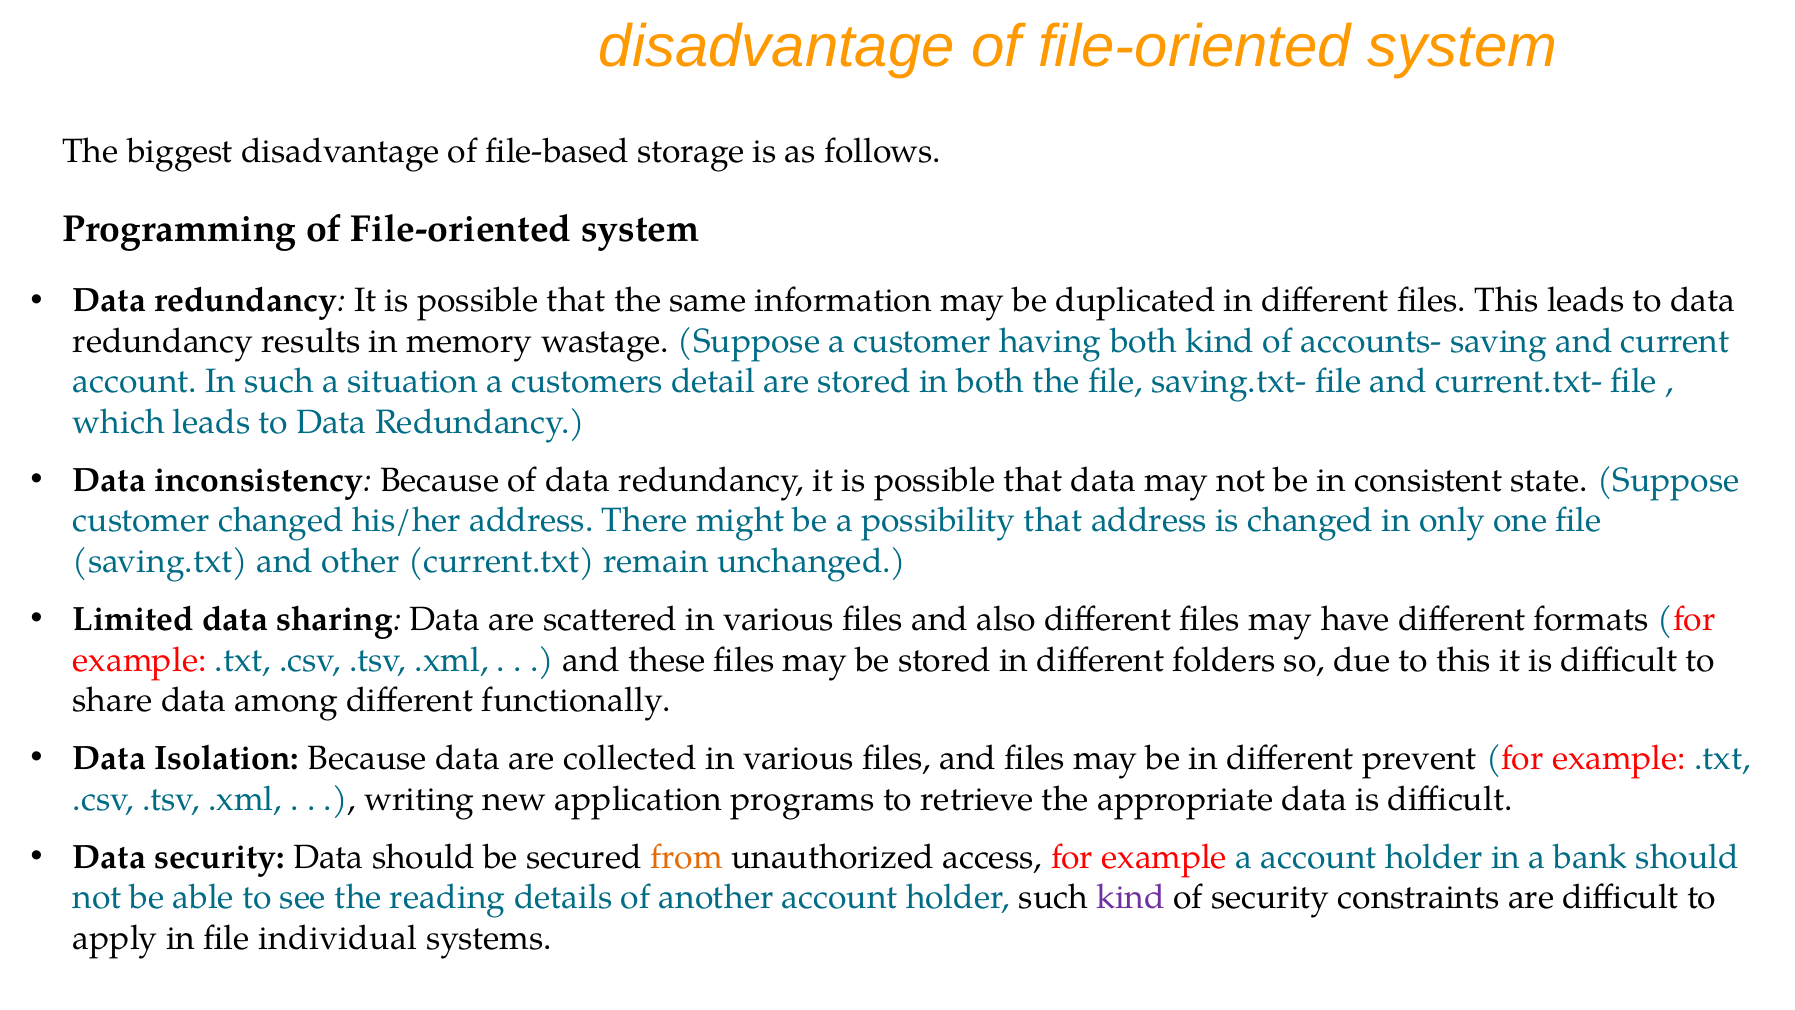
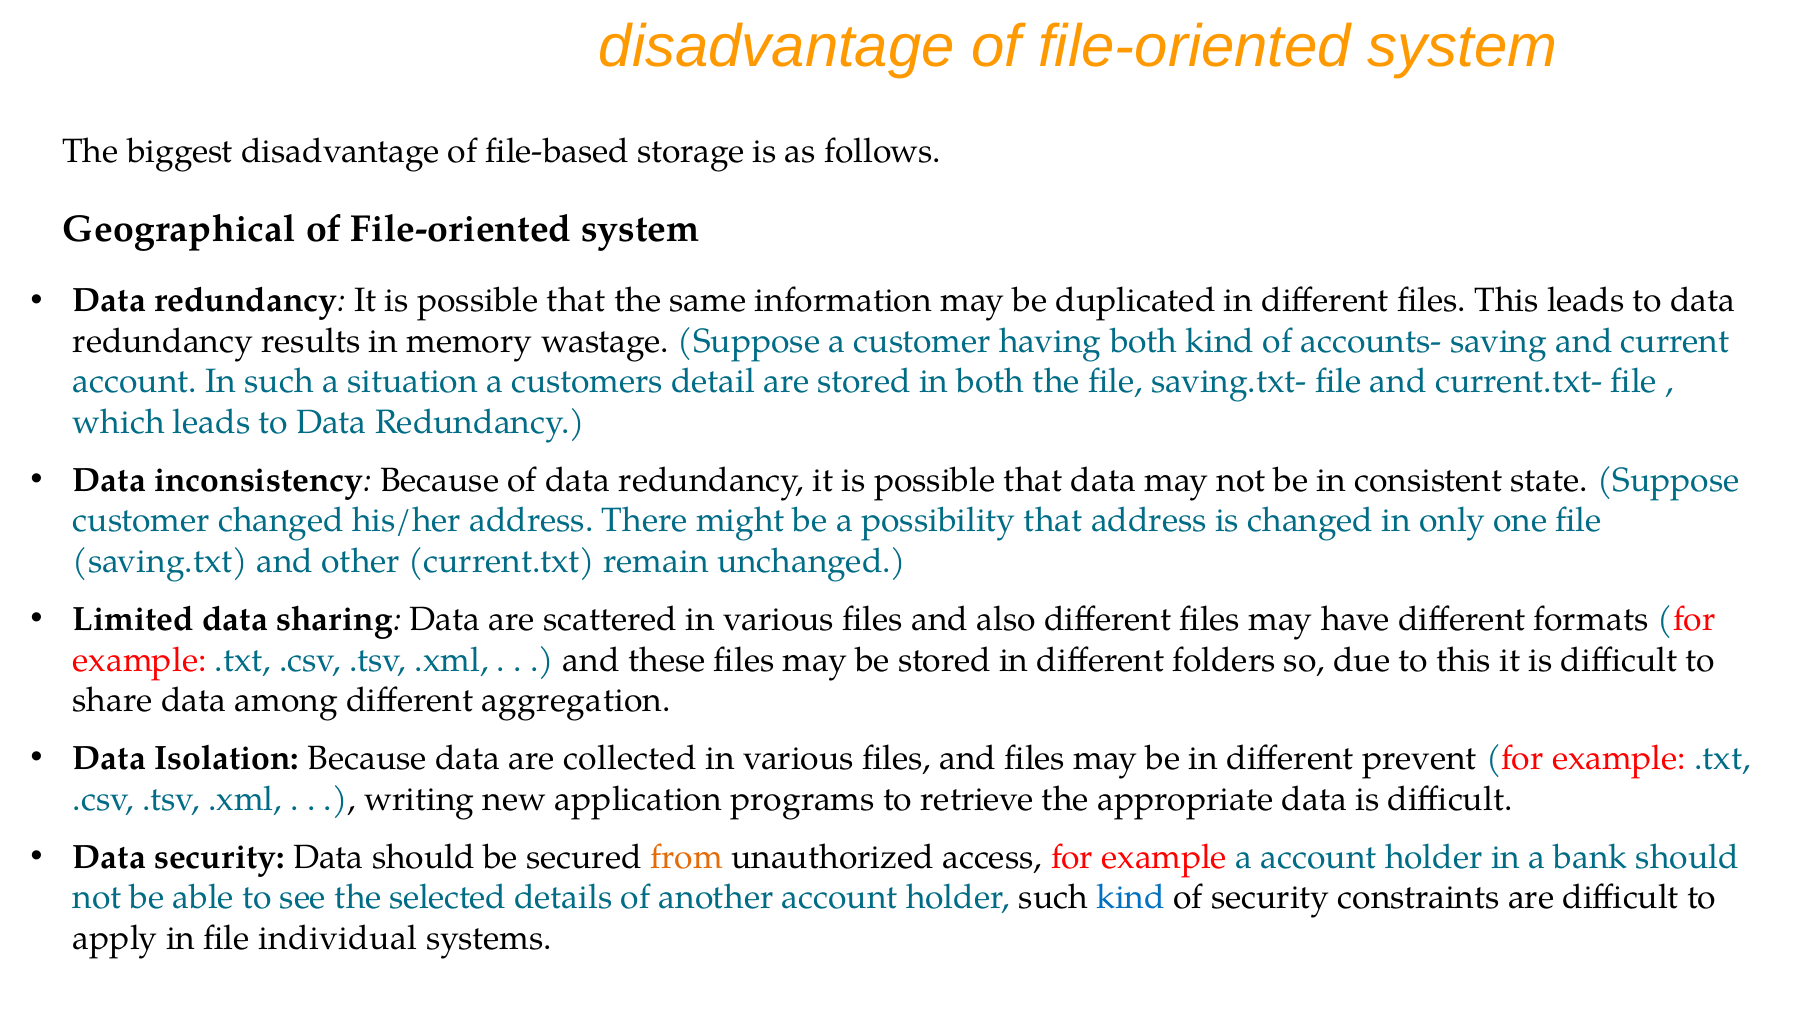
Programming: Programming -> Geographical
functionally: functionally -> aggregation
reading: reading -> selected
kind at (1131, 897) colour: purple -> blue
